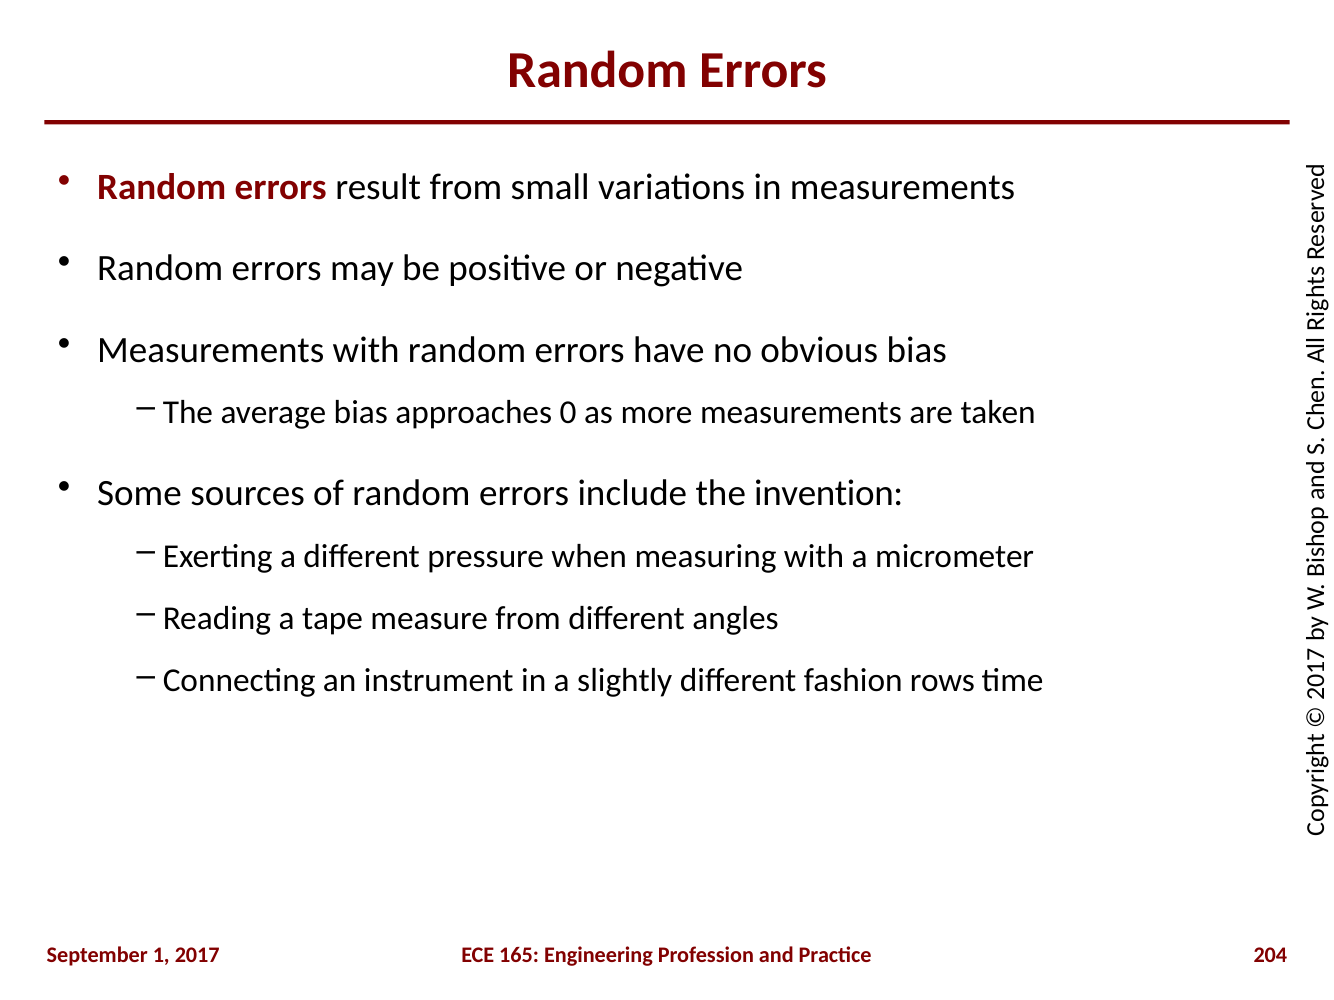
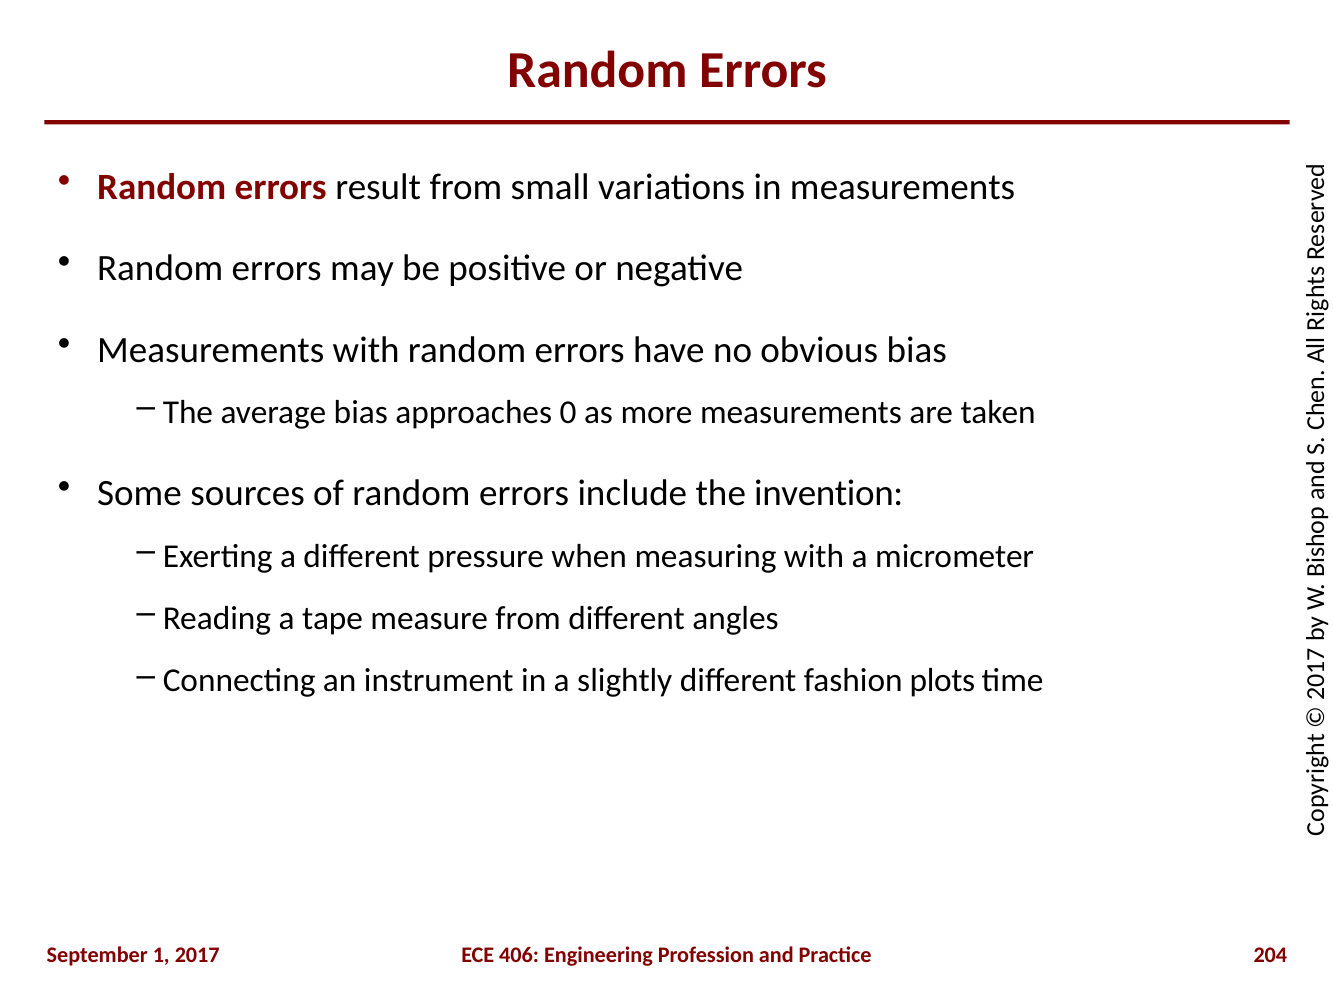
rows: rows -> plots
165: 165 -> 406
